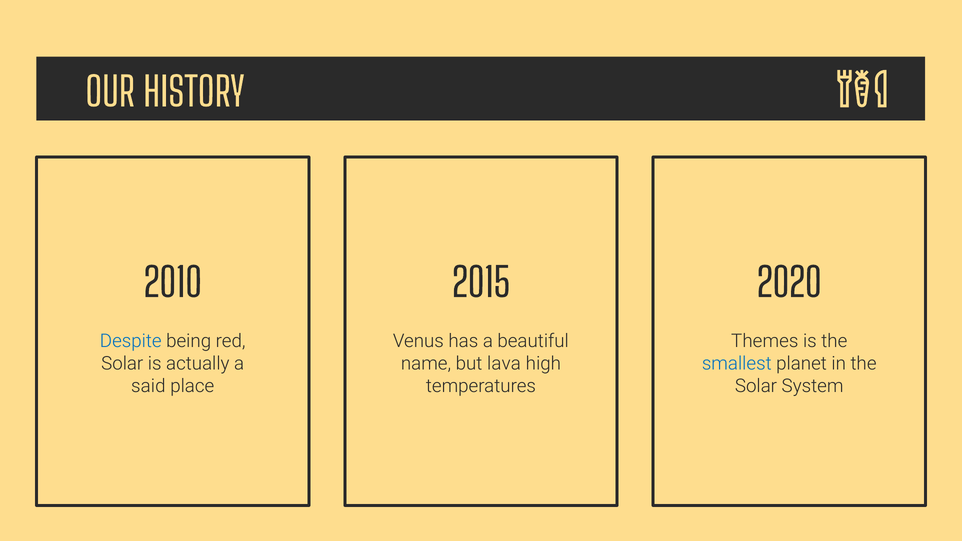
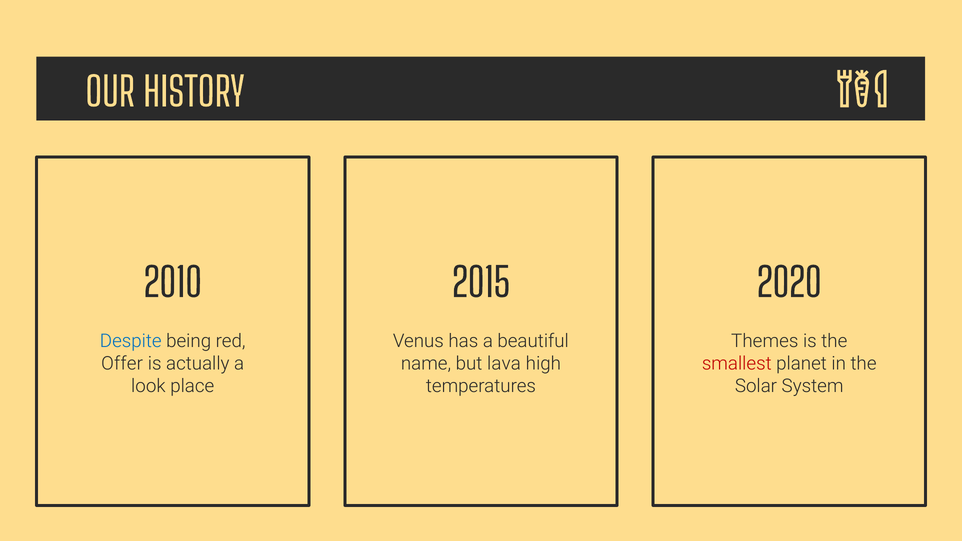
Solar at (122, 364): Solar -> Offer
smallest colour: blue -> red
said: said -> look
